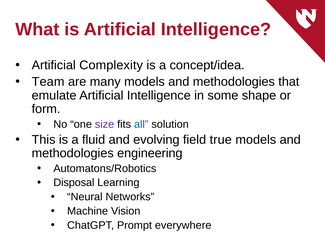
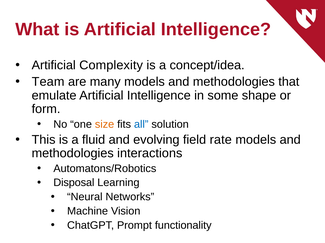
size colour: purple -> orange
true: true -> rate
engineering: engineering -> interactions
everywhere: everywhere -> functionality
